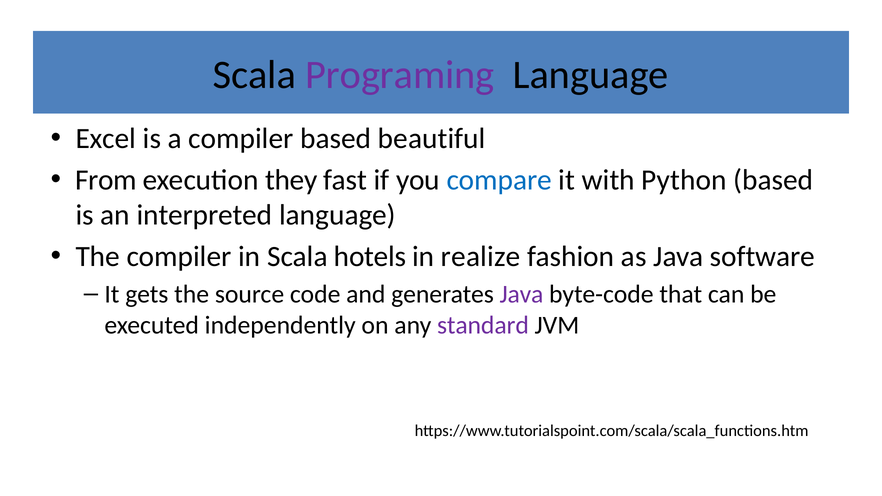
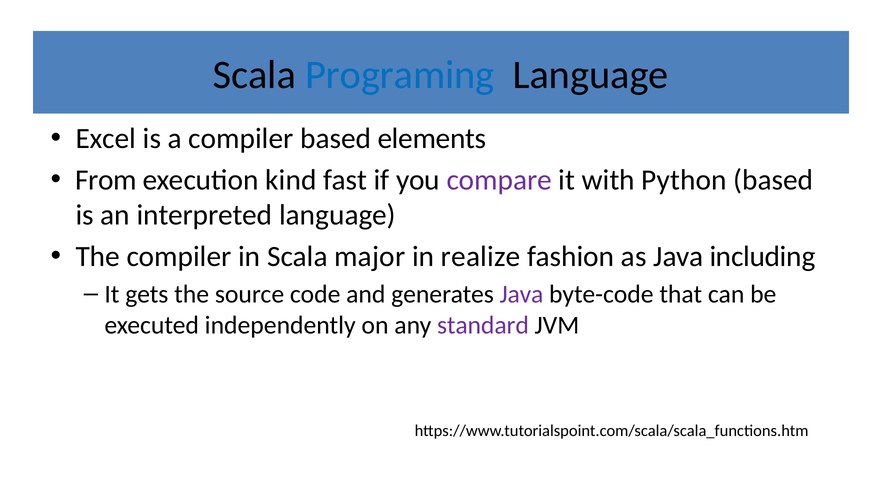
Programing colour: purple -> blue
beautiful: beautiful -> elements
they: they -> kind
compare colour: blue -> purple
hotels: hotels -> major
software: software -> including
